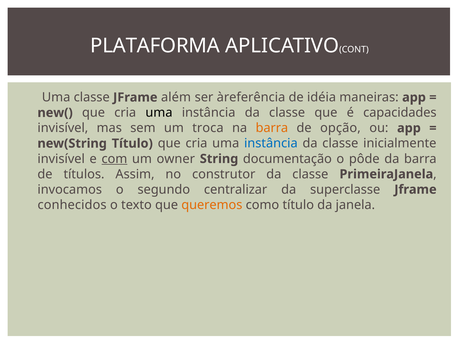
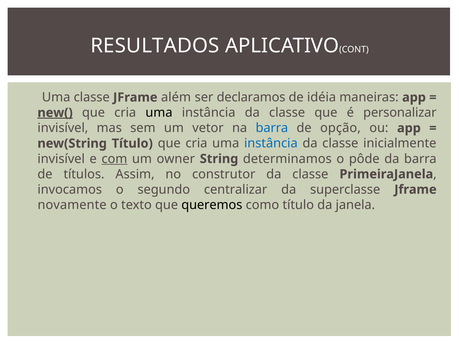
PLATAFORMA: PLATAFORMA -> RESULTADOS
àreferência: àreferência -> declaramos
new( underline: none -> present
capacidades: capacidades -> personalizar
troca: troca -> vetor
barra at (272, 128) colour: orange -> blue
documentação: documentação -> determinamos
conhecidos: conhecidos -> novamente
queremos colour: orange -> black
